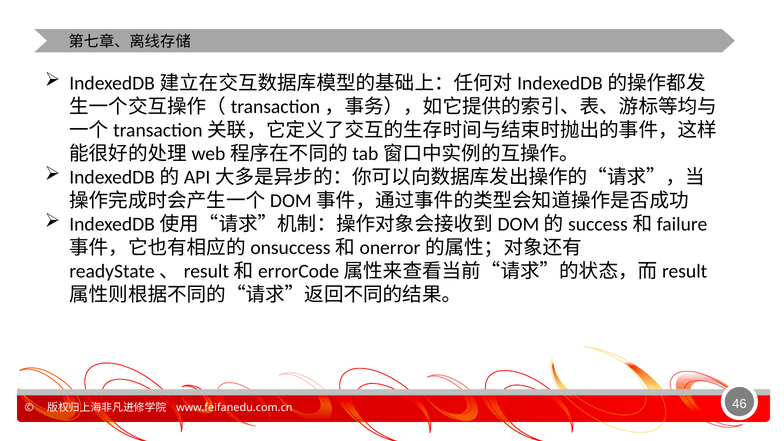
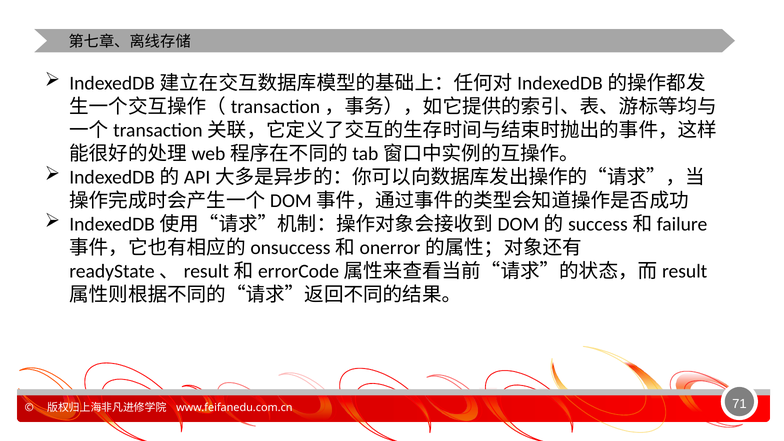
46: 46 -> 71
